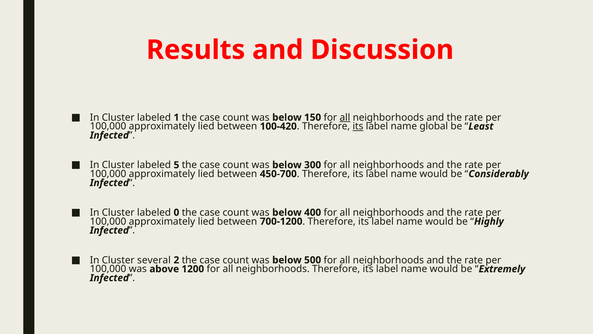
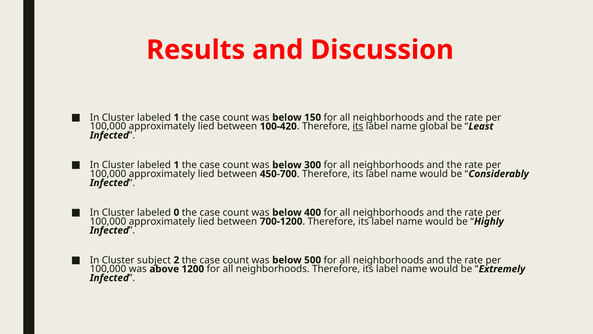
all at (345, 117) underline: present -> none
5 at (176, 165): 5 -> 1
several: several -> subject
